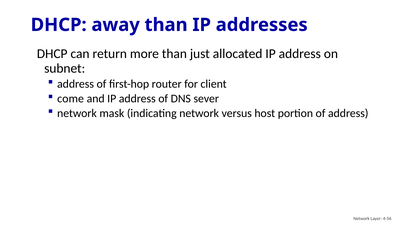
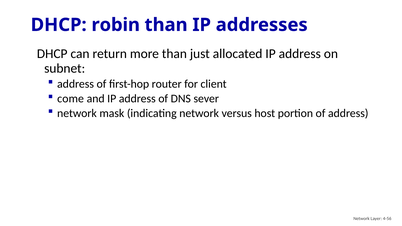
away: away -> robin
